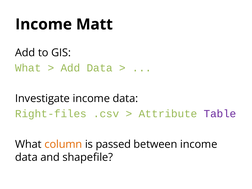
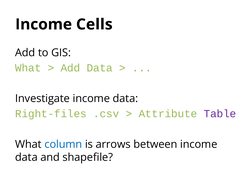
Matt: Matt -> Cells
column colour: orange -> blue
passed: passed -> arrows
